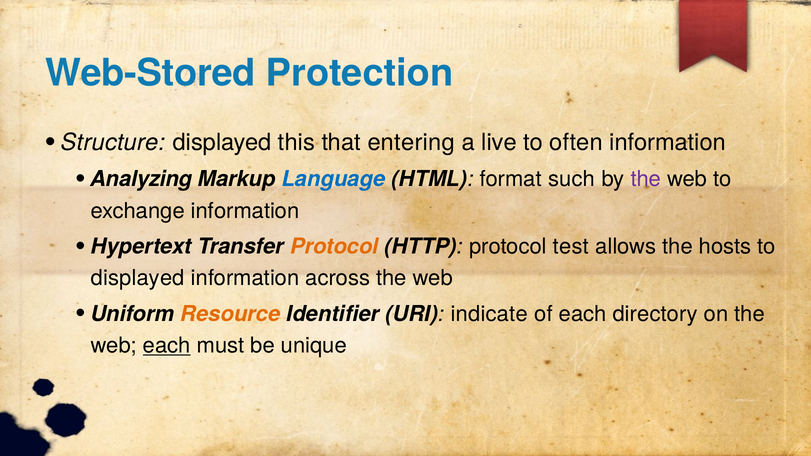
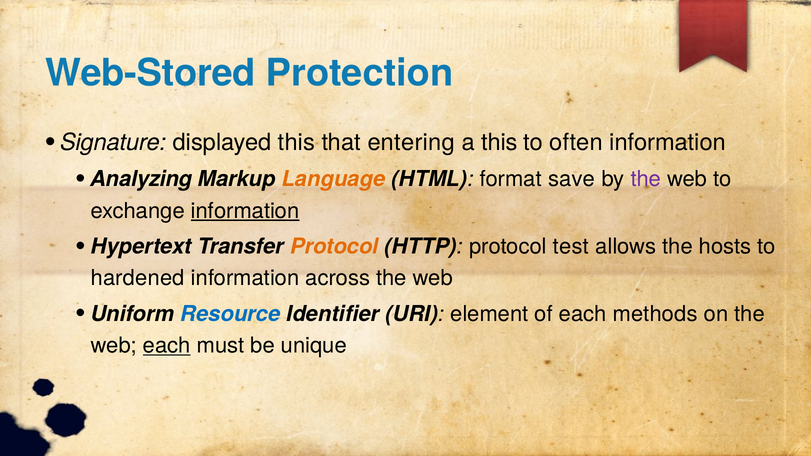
Structure: Structure -> Signature
a live: live -> this
Language colour: blue -> orange
such: such -> save
information at (245, 211) underline: none -> present
displayed at (138, 278): displayed -> hardened
Resource colour: orange -> blue
indicate: indicate -> element
directory: directory -> methods
